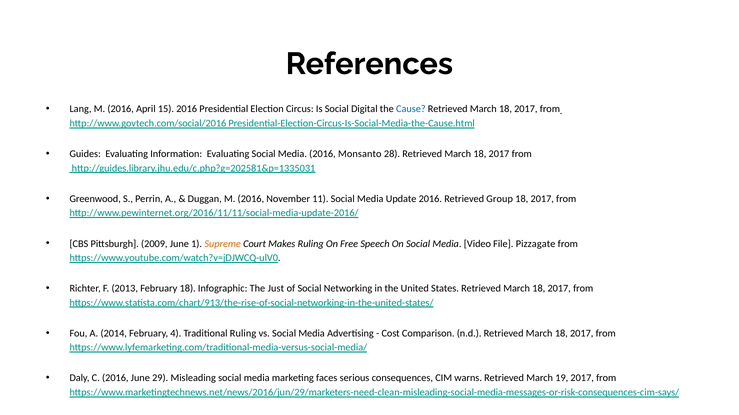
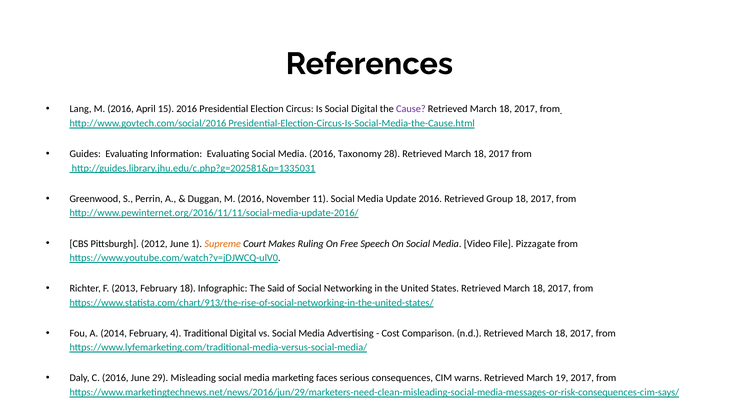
Cause colour: blue -> purple
Monsanto: Monsanto -> Taxonomy
2009: 2009 -> 2012
Just: Just -> Said
Traditional Ruling: Ruling -> Digital
